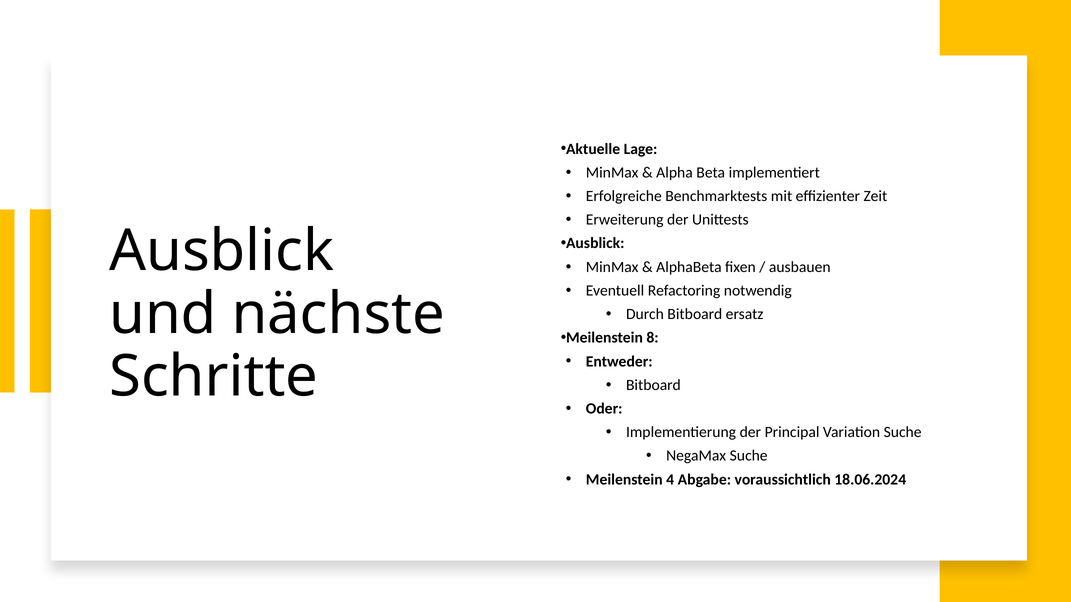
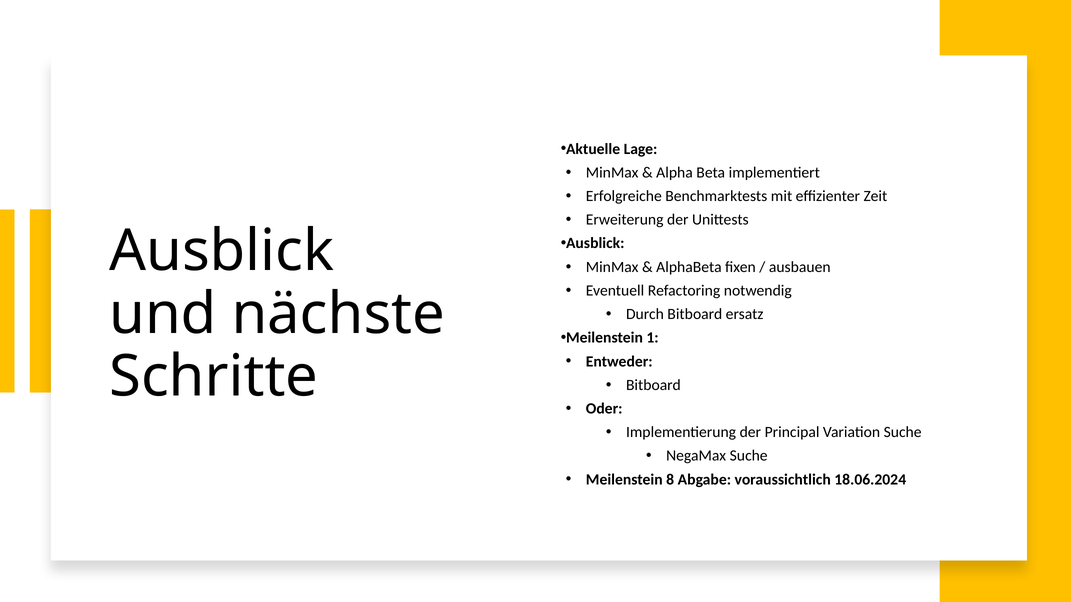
8: 8 -> 1
4: 4 -> 8
